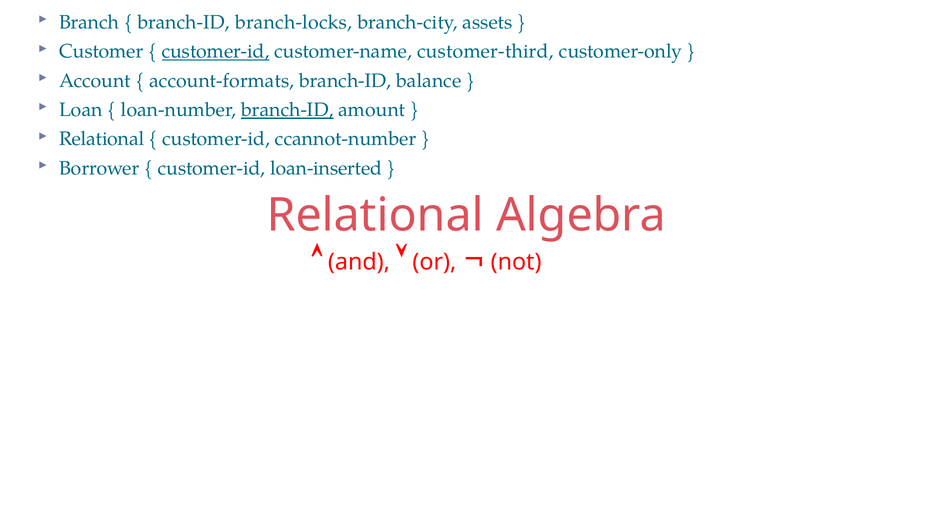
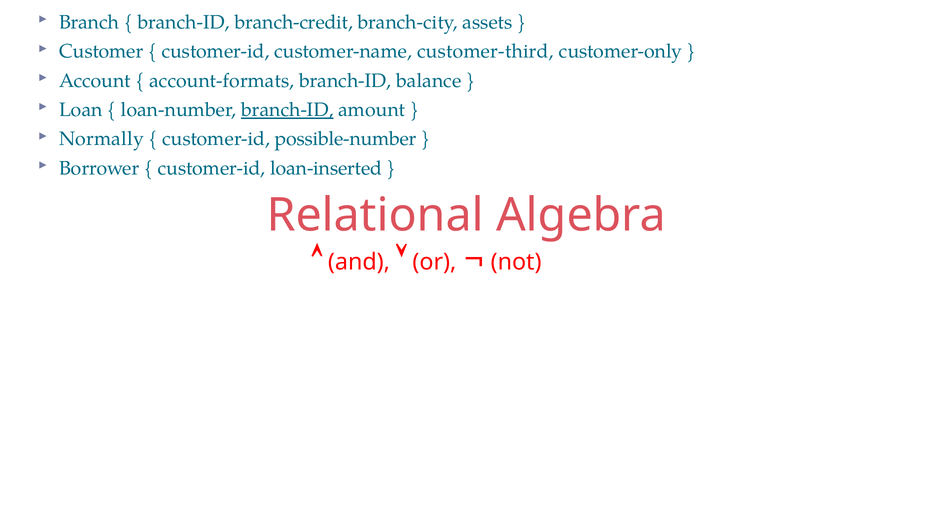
branch-locks: branch-locks -> branch-credit
customer-id at (216, 51) underline: present -> none
Relational at (102, 139): Relational -> Normally
ccannot-number: ccannot-number -> possible-number
